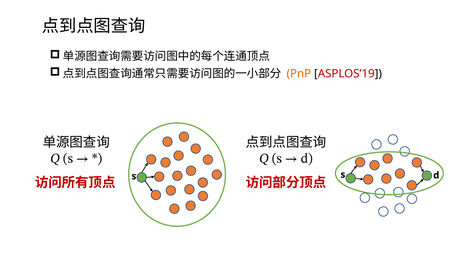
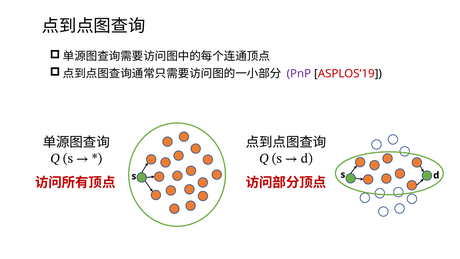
PnP colour: orange -> purple
